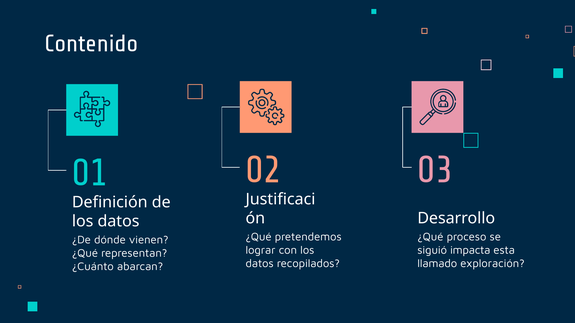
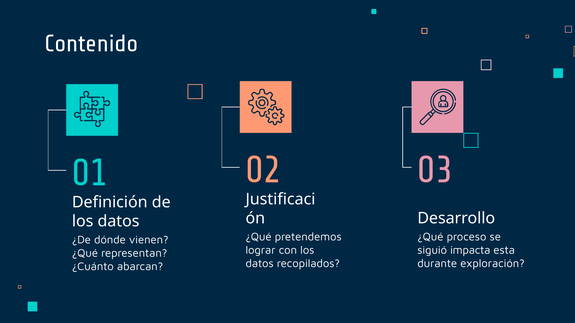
llamado: llamado -> durante
